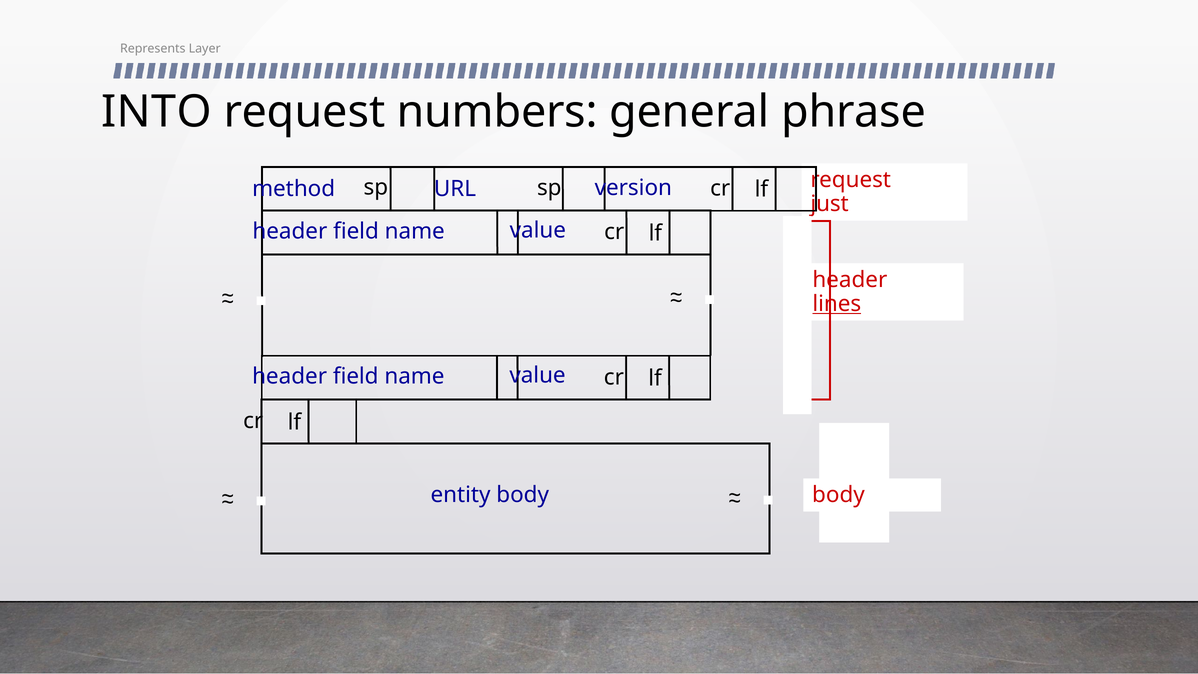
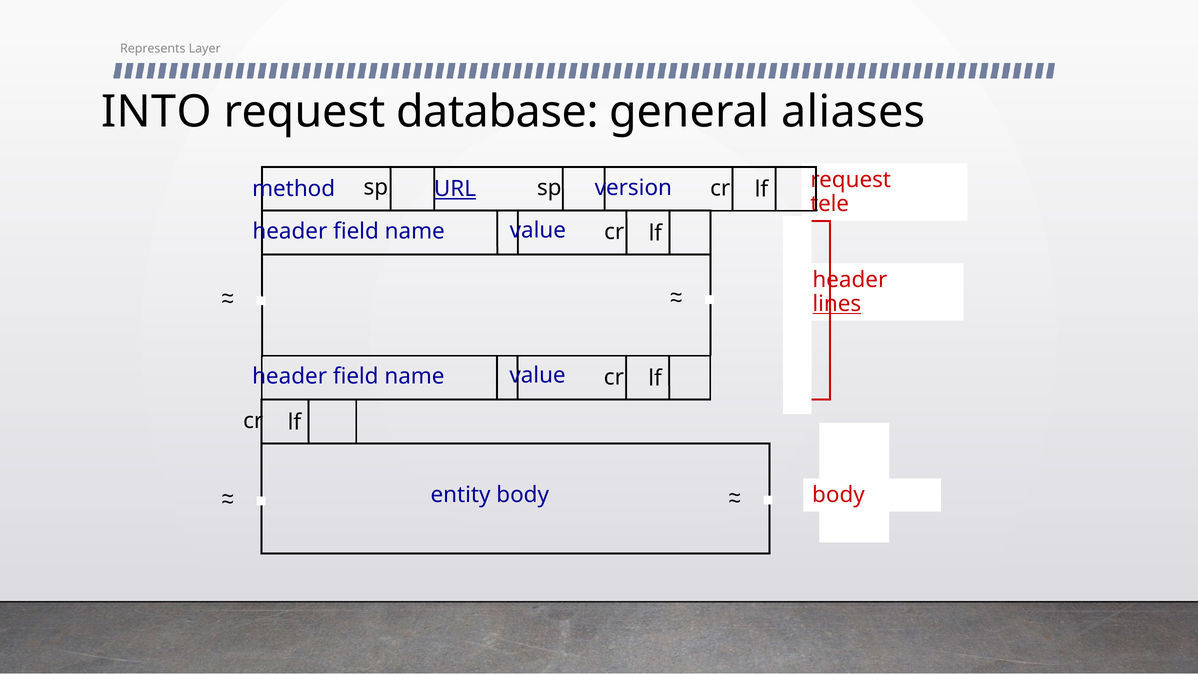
numbers: numbers -> database
phrase: phrase -> aliases
URL underline: none -> present
just: just -> tele
